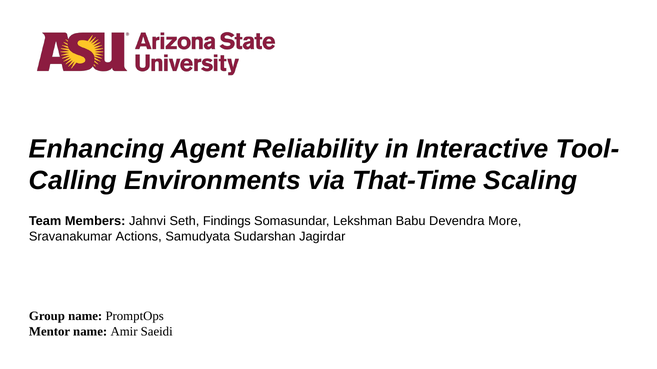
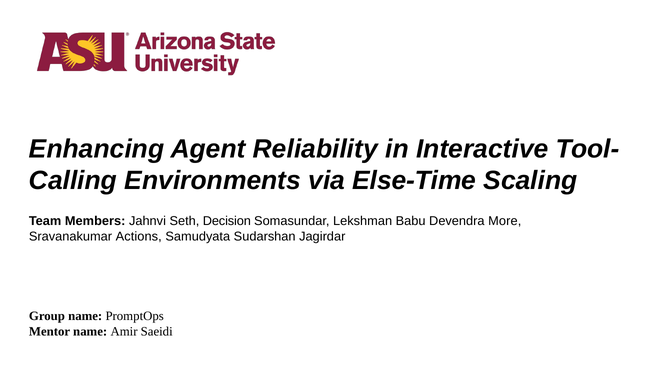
That-Time: That-Time -> Else-Time
Findings: Findings -> Decision
